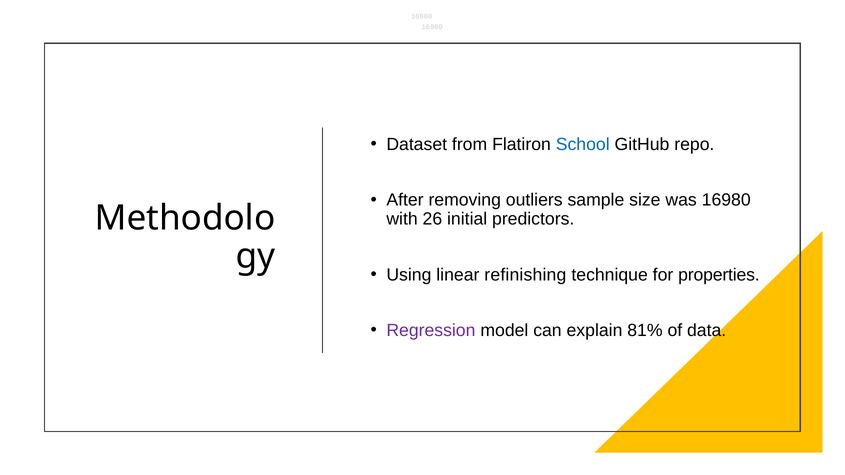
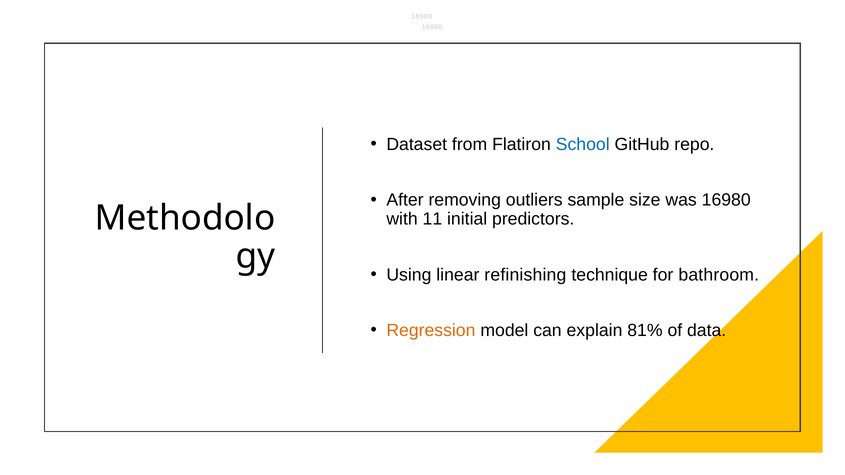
26: 26 -> 11
properties: properties -> bathroom
Regression colour: purple -> orange
